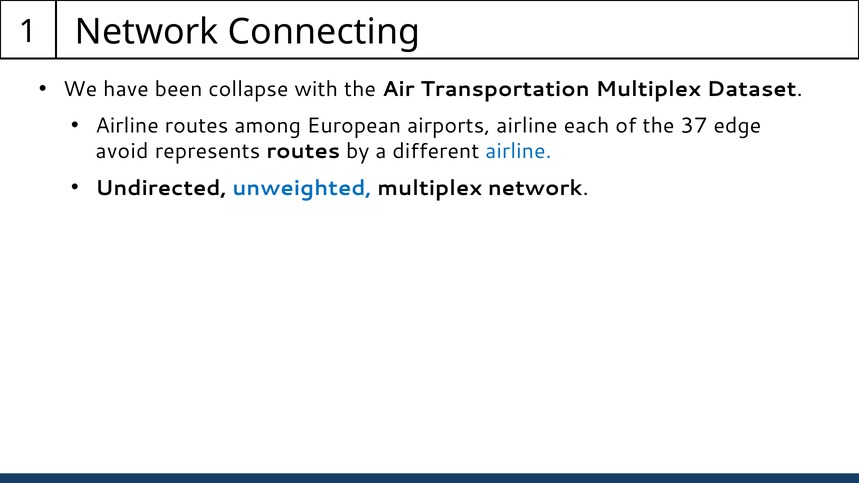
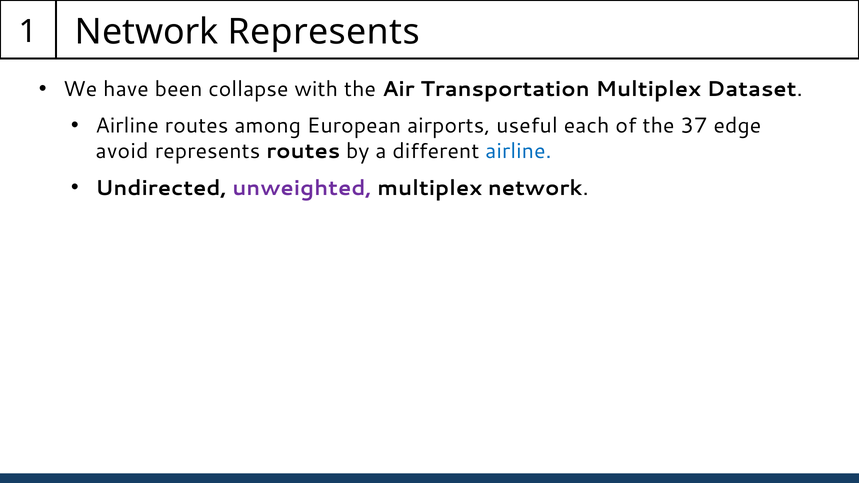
Network Connecting: Connecting -> Represents
airports airline: airline -> useful
unweighted colour: blue -> purple
